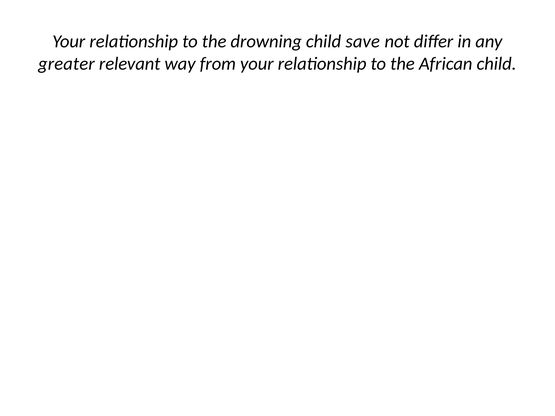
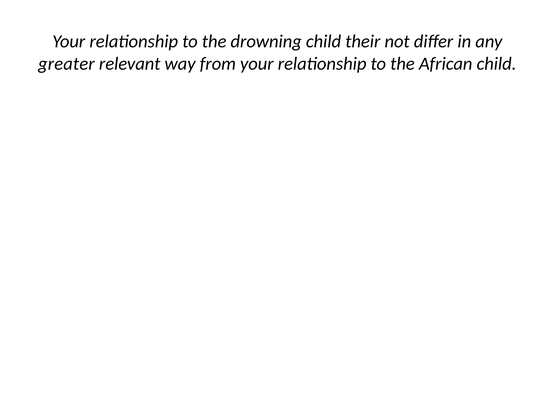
save: save -> their
